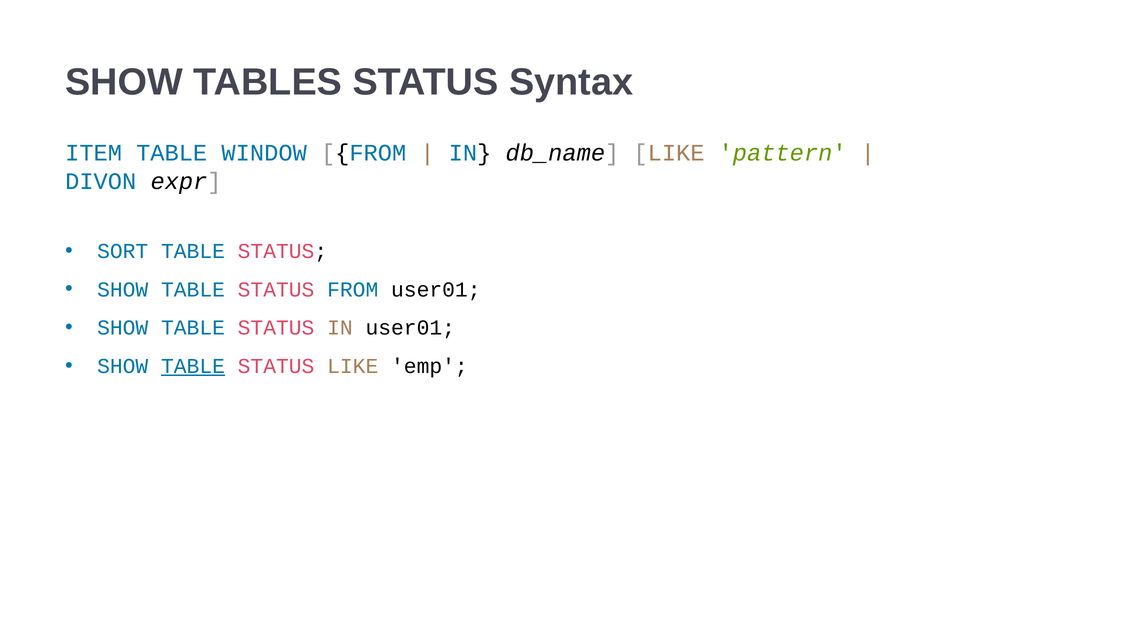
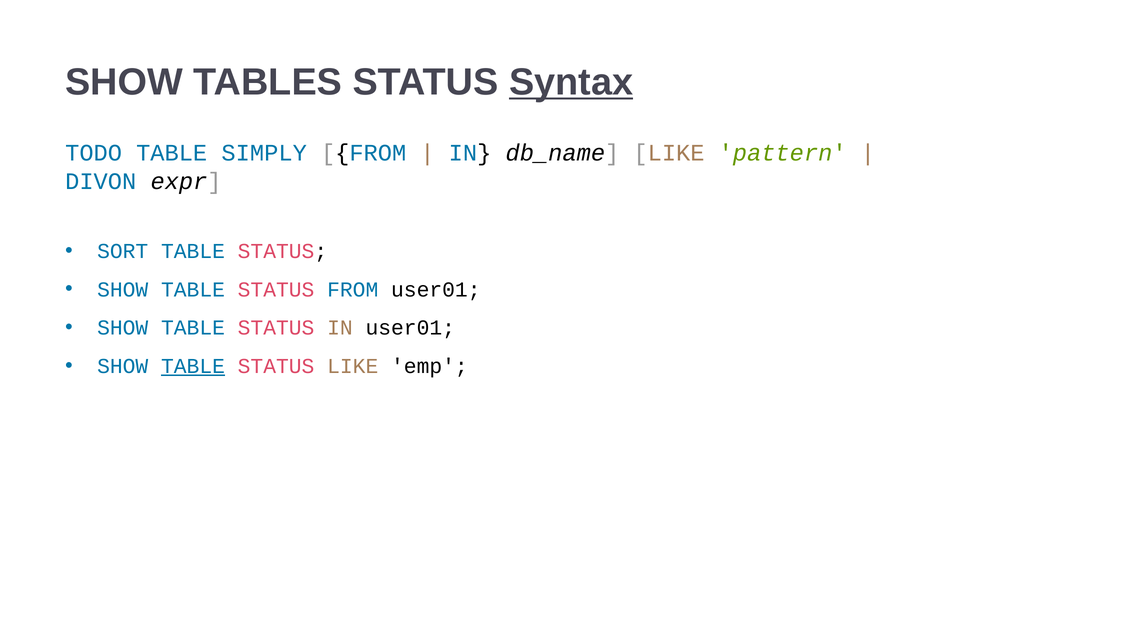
Syntax underline: none -> present
ITEM: ITEM -> TODO
WINDOW: WINDOW -> SIMPLY
